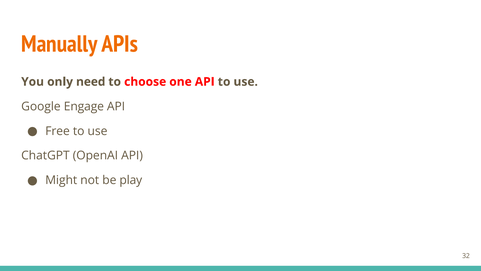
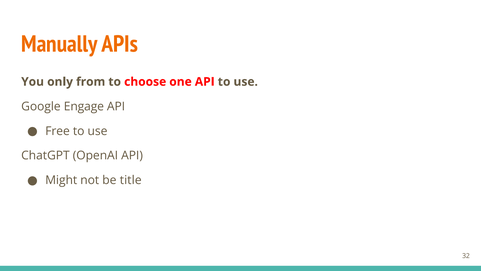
need: need -> from
play: play -> title
